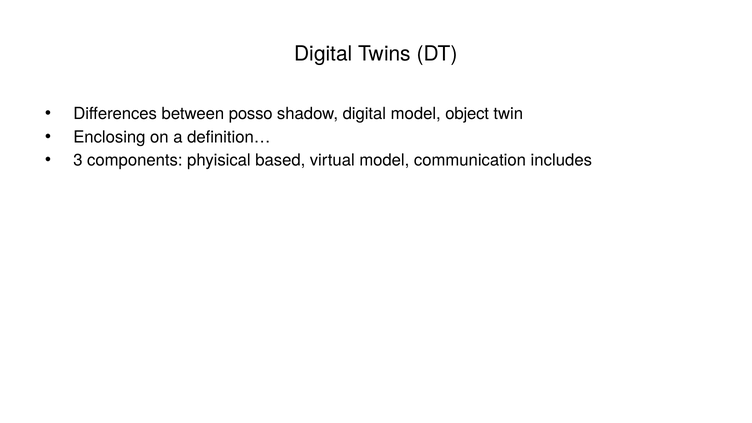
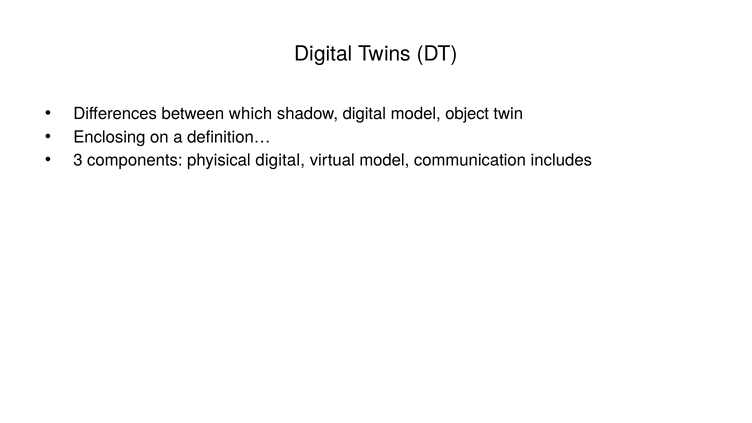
posso: posso -> which
phyisical based: based -> digital
